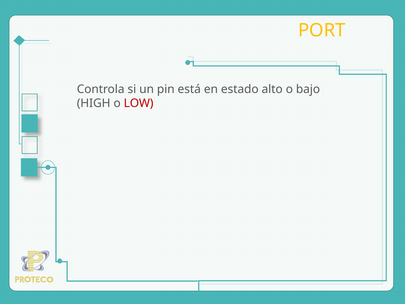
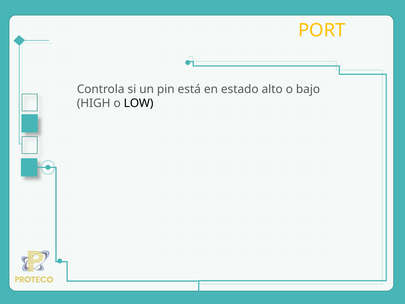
LOW colour: red -> black
